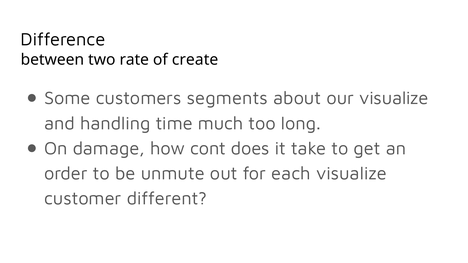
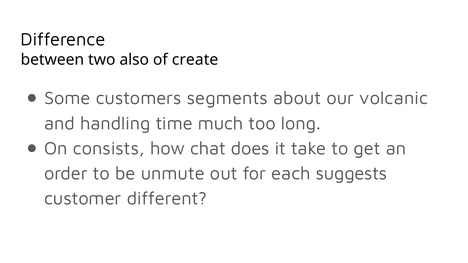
rate: rate -> also
our visualize: visualize -> volcanic
damage: damage -> consists
cont: cont -> chat
each visualize: visualize -> suggests
